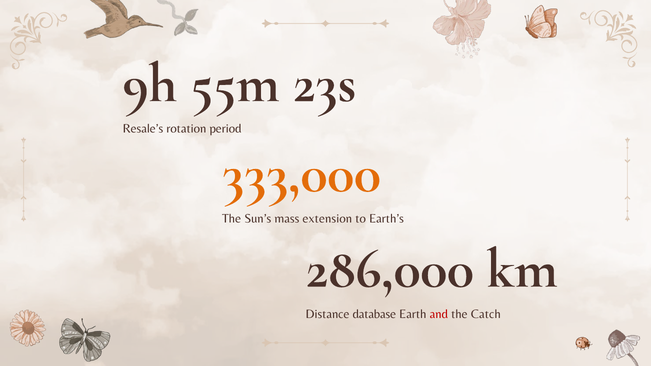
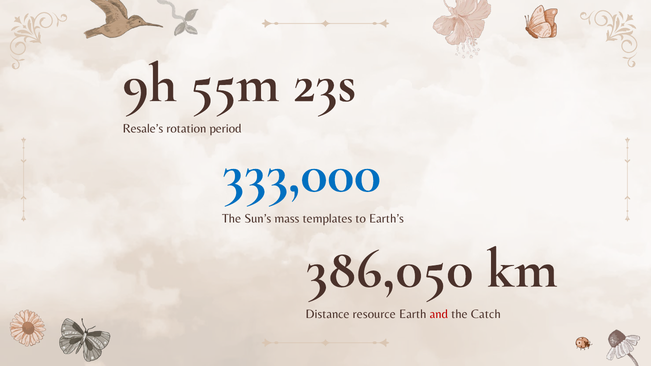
333,000 colour: orange -> blue
extension: extension -> templates
286,000: 286,000 -> 386,050
database: database -> resource
